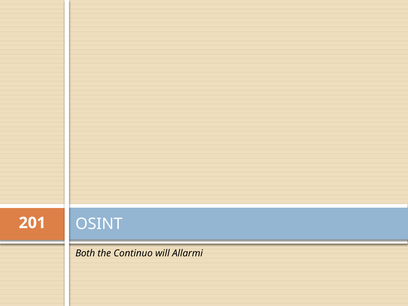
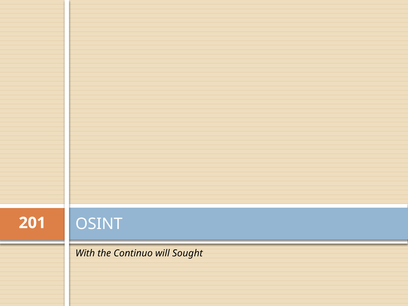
Both: Both -> With
Allarmi: Allarmi -> Sought
